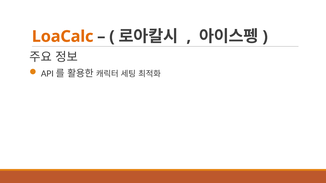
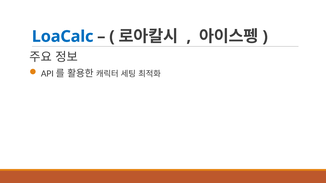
LoaCalc colour: orange -> blue
